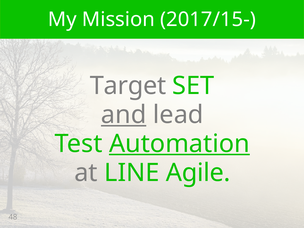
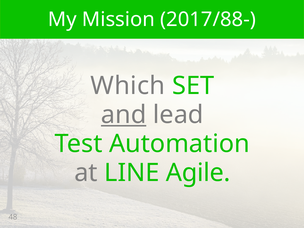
2017/15-: 2017/15- -> 2017/88-
Target: Target -> Which
Automation underline: present -> none
